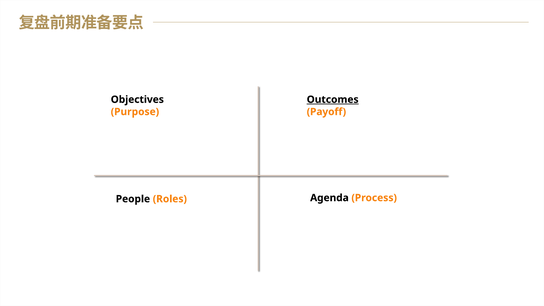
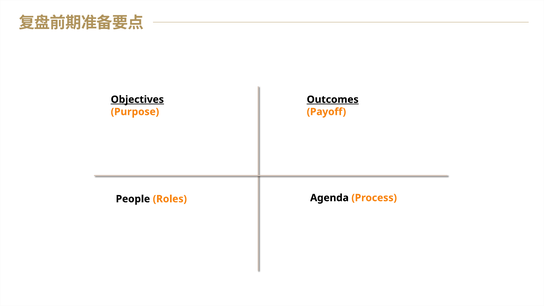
Objectives underline: none -> present
